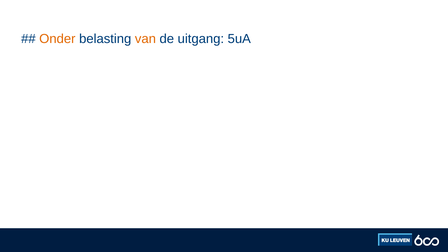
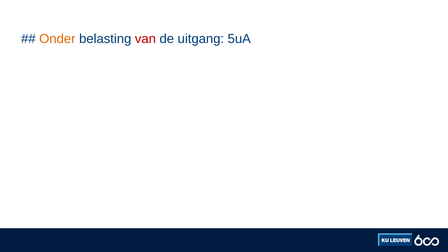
van colour: orange -> red
